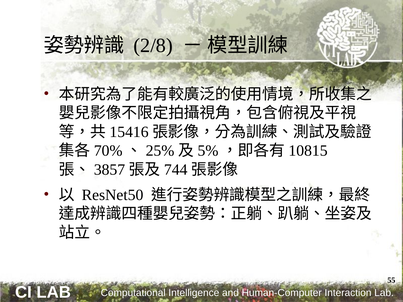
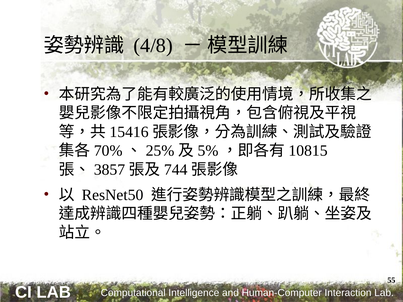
2/8: 2/8 -> 4/8
